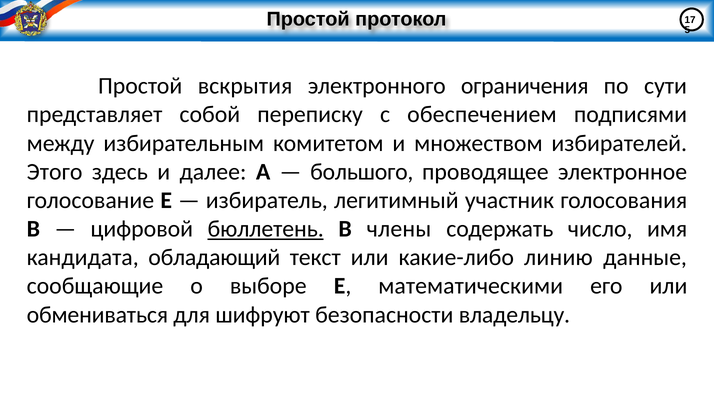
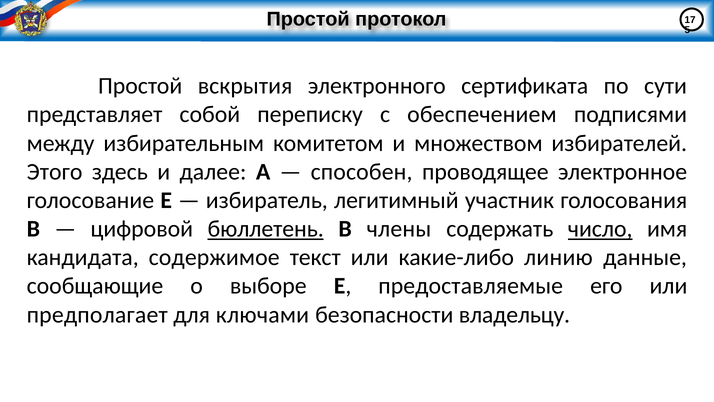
ограничения: ограничения -> сертификата
большого: большого -> способен
число underline: none -> present
обладающий: обладающий -> содержимое
математическими: математическими -> предоставляемые
обмениваться: обмениваться -> предполагает
шифруют: шифруют -> ключами
